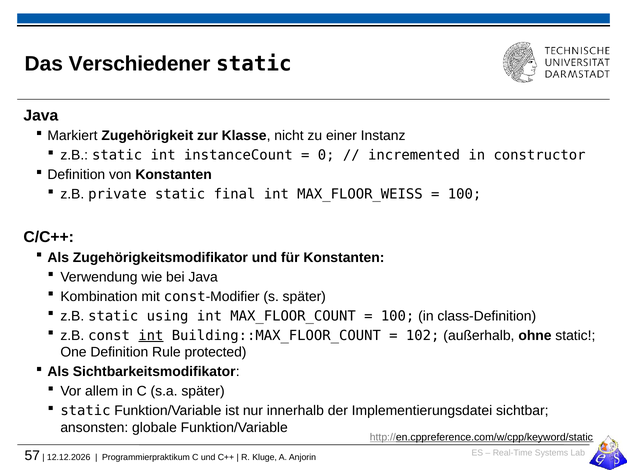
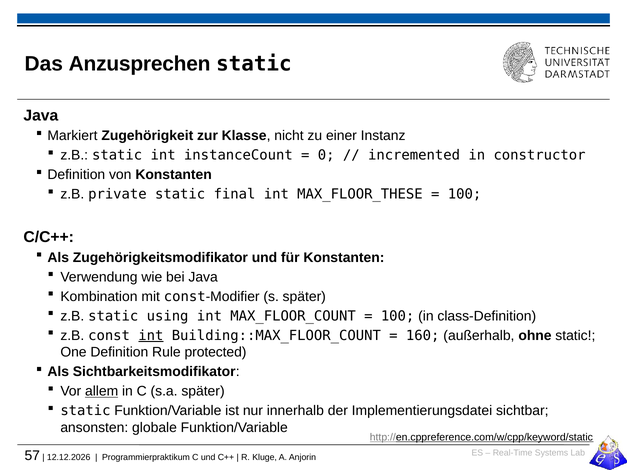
Verschiedener: Verschiedener -> Anzusprechen
MAX_FLOOR_WEISS: MAX_FLOOR_WEISS -> MAX_FLOOR_THESE
102: 102 -> 160
allem underline: none -> present
